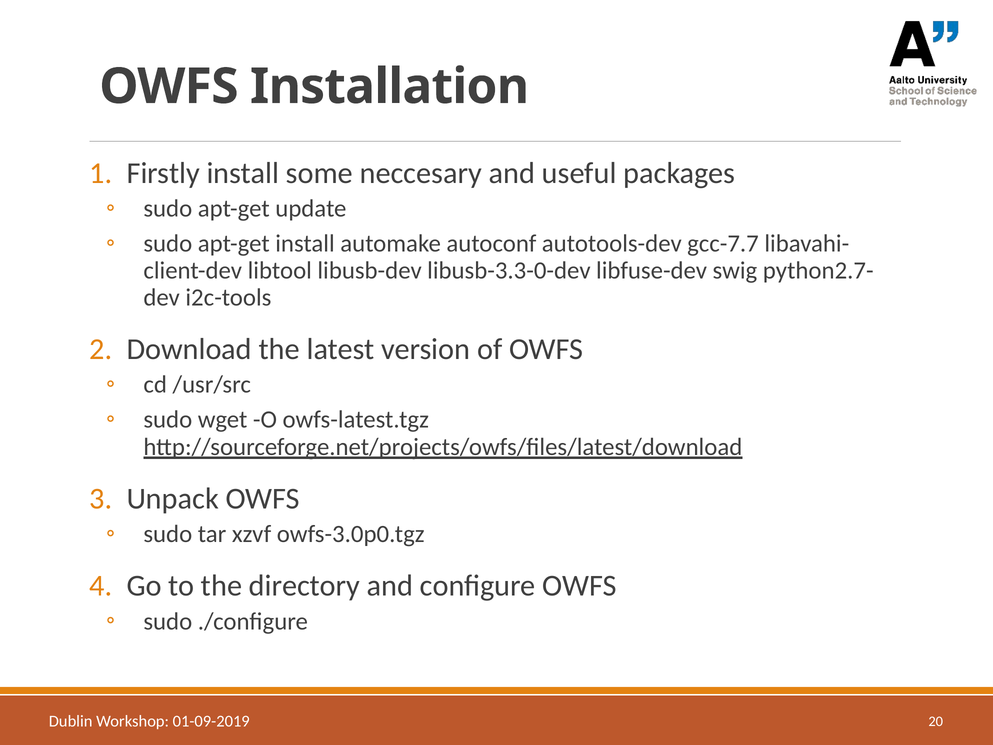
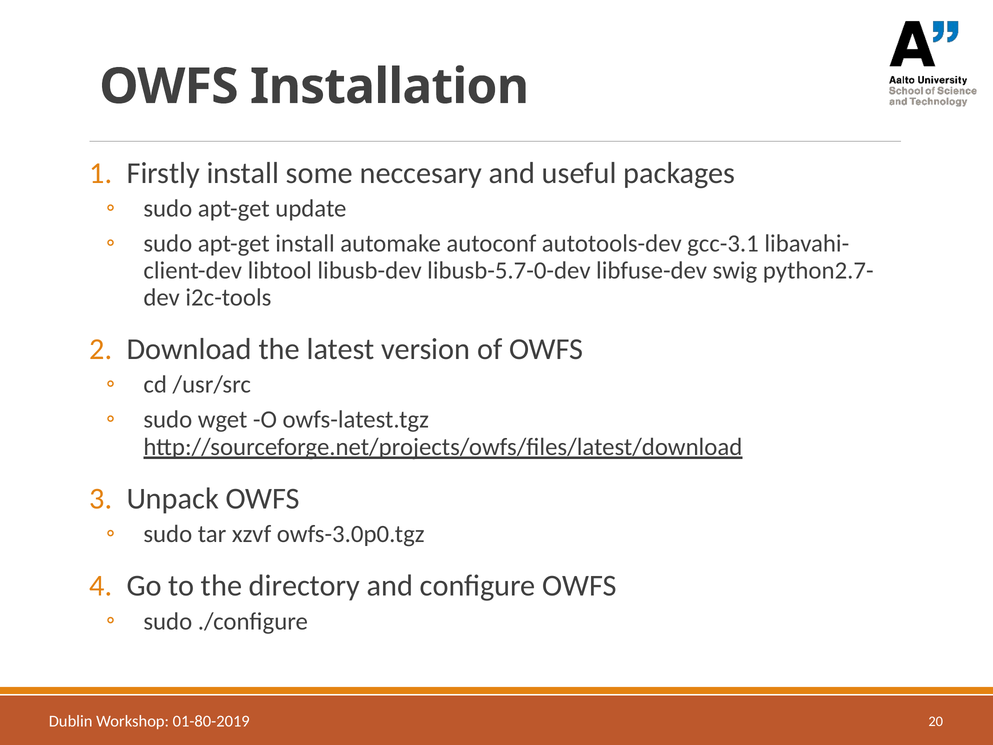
gcc-7.7: gcc-7.7 -> gcc-3.1
libusb-3.3-0-dev: libusb-3.3-0-dev -> libusb-5.7-0-dev
01-09-2019: 01-09-2019 -> 01-80-2019
